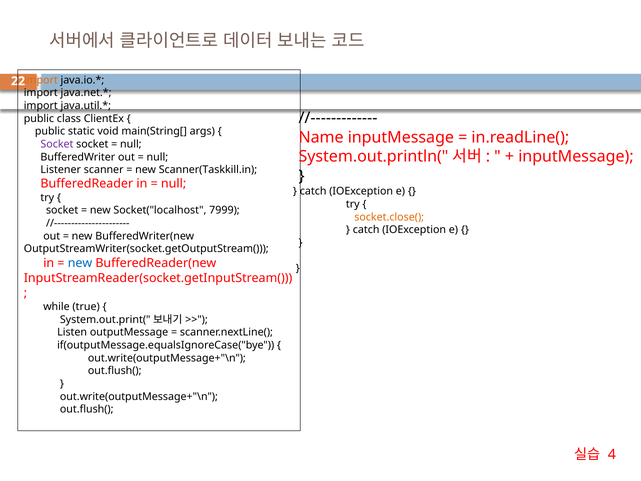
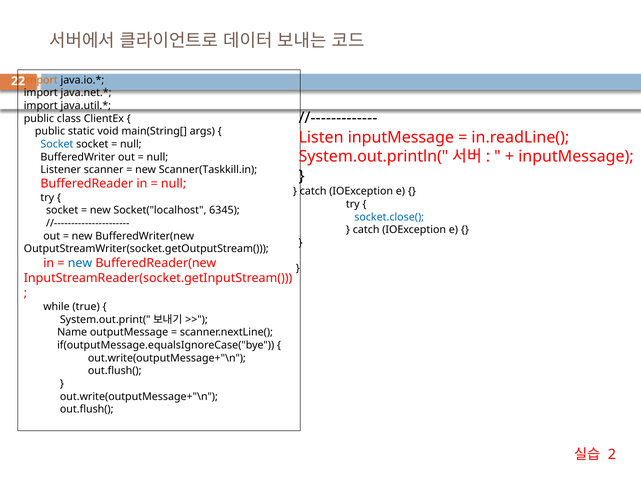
Name: Name -> Listen
Socket at (57, 144) colour: purple -> blue
7999: 7999 -> 6345
socket.close( colour: orange -> blue
Listen: Listen -> Name
4: 4 -> 2
